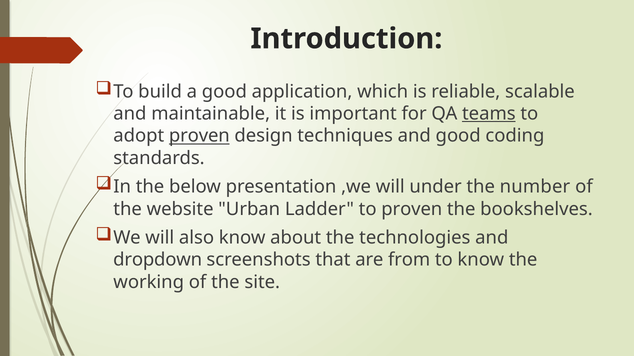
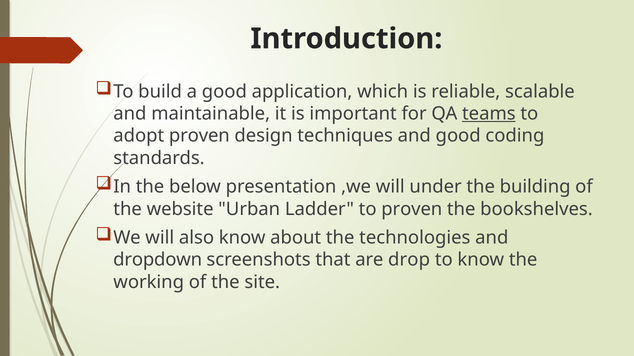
proven at (199, 136) underline: present -> none
number: number -> building
from: from -> drop
